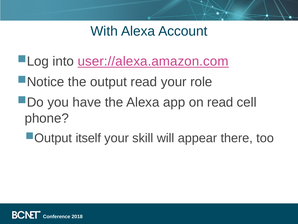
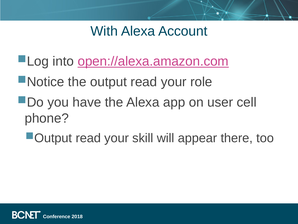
user://alexa.amazon.com: user://alexa.amazon.com -> open://alexa.amazon.com
on read: read -> user
itself at (88, 138): itself -> read
